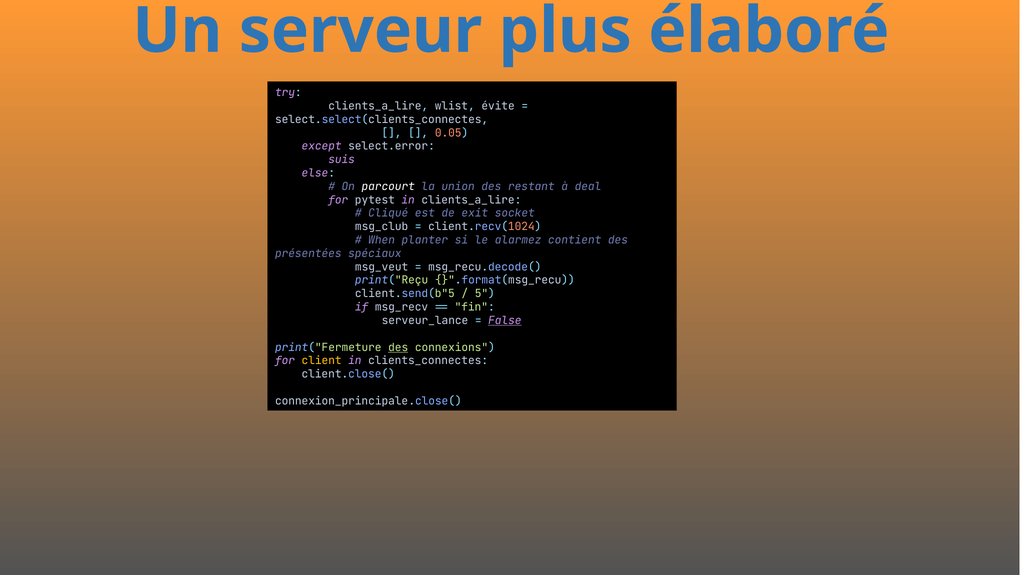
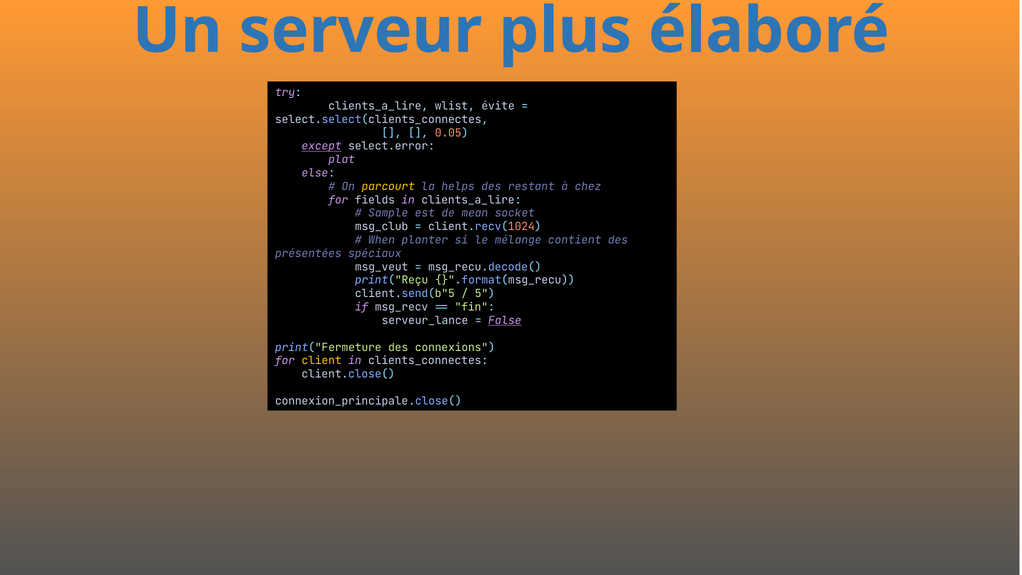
except underline: none -> present
suis: suis -> plat
parcourt colour: white -> yellow
union: union -> helps
deal: deal -> chez
pytest: pytest -> fields
Cliqué: Cliqué -> Sample
exit: exit -> mean
alarmez: alarmez -> mélange
des at (398, 347) underline: present -> none
